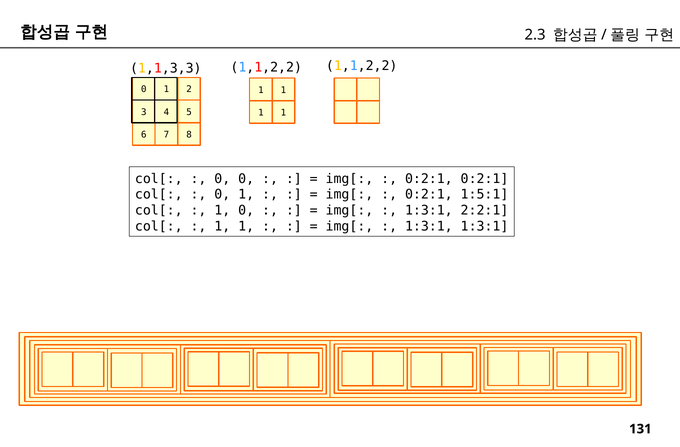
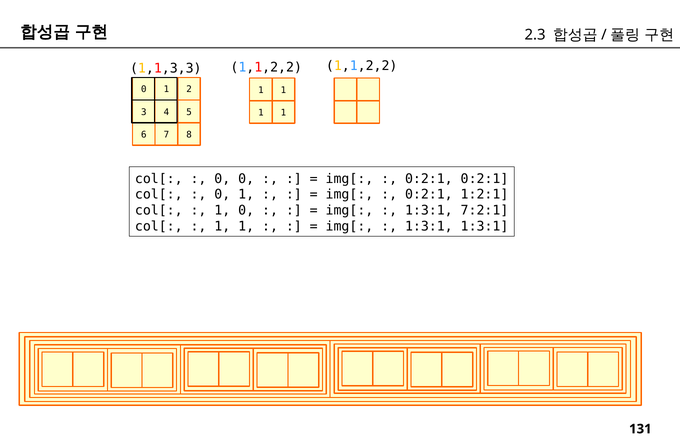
1:5:1: 1:5:1 -> 1:2:1
2:2:1: 2:2:1 -> 7:2:1
